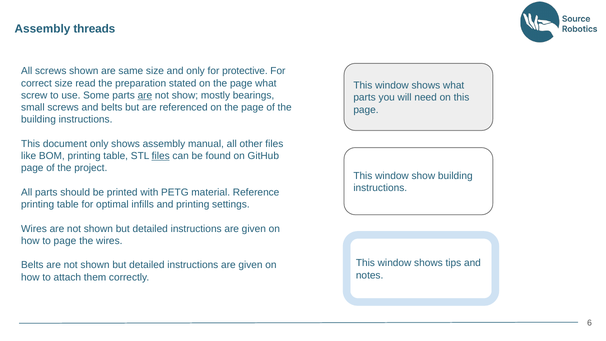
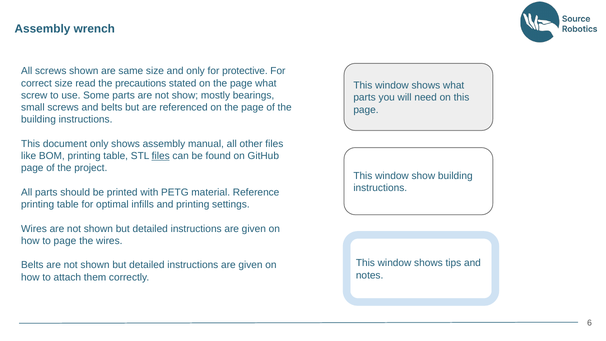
threads: threads -> wrench
preparation: preparation -> precautions
are at (145, 95) underline: present -> none
